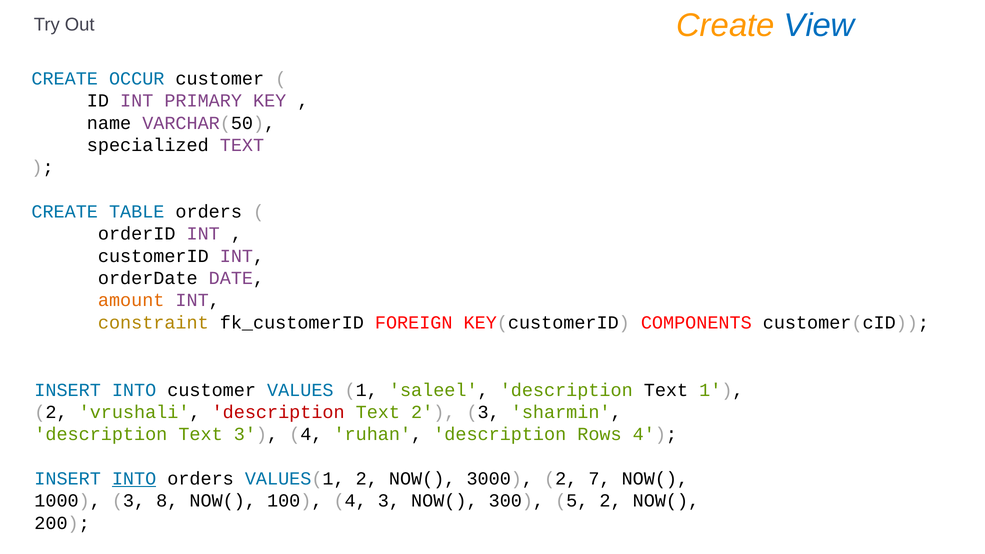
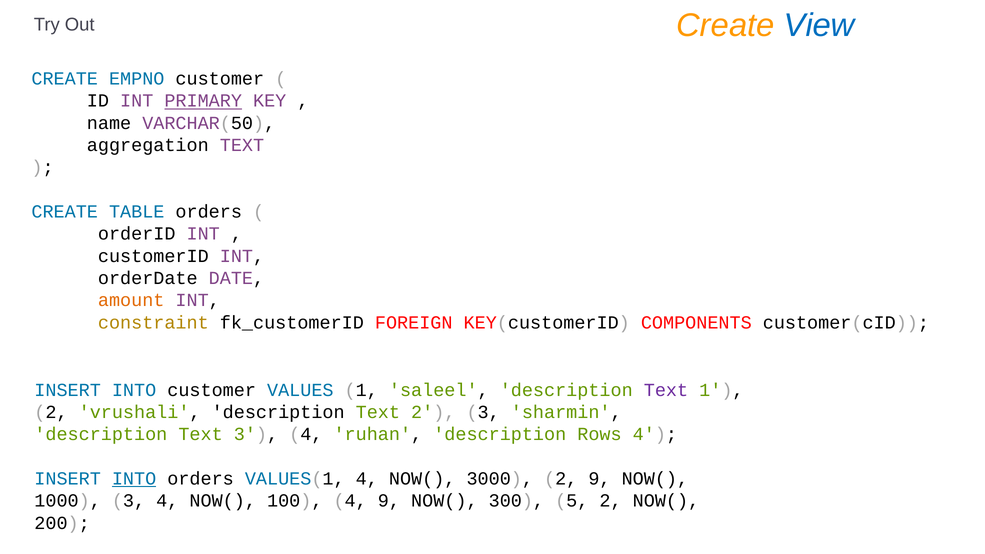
OCCUR: OCCUR -> EMPNO
PRIMARY underline: none -> present
specialized: specialized -> aggregation
Text at (666, 390) colour: black -> purple
description at (278, 412) colour: red -> black
VALUES(1 2: 2 -> 4
2 7: 7 -> 9
1000 3 8: 8 -> 4
4 3: 3 -> 9
